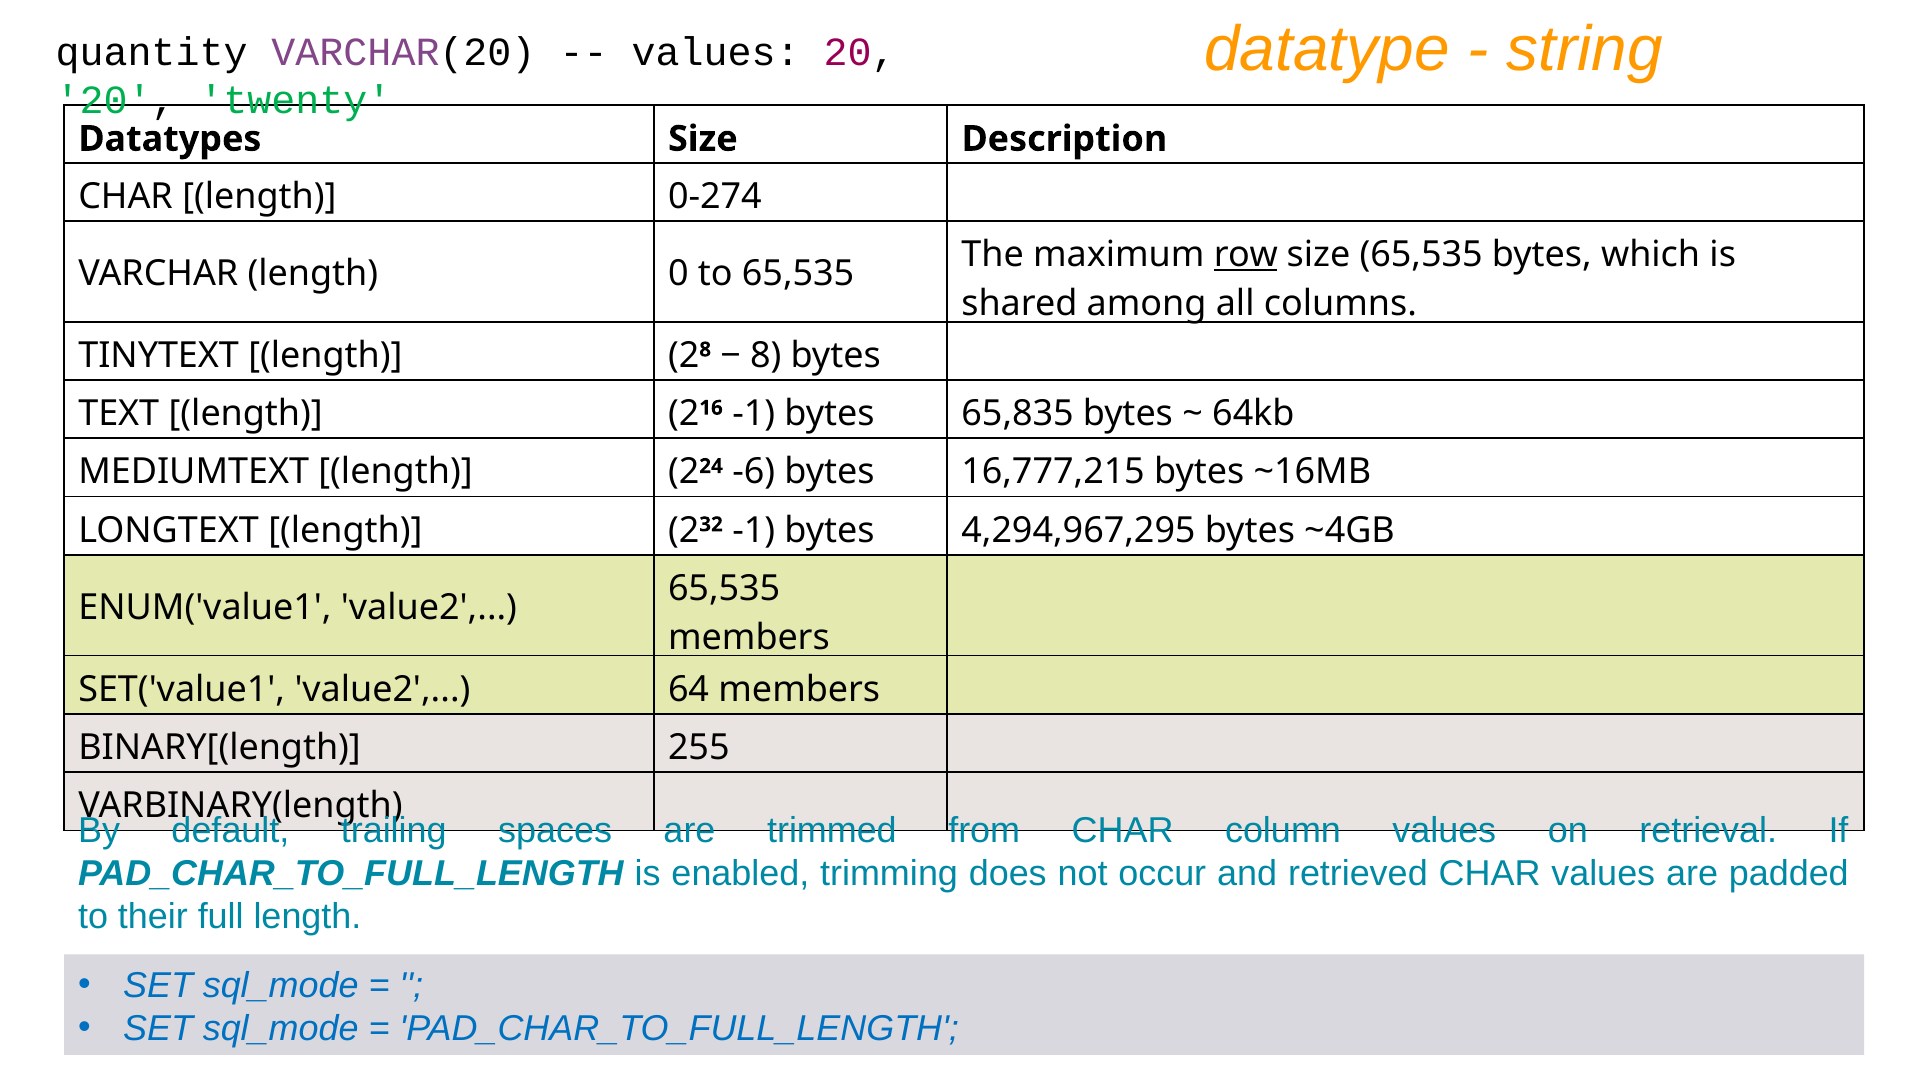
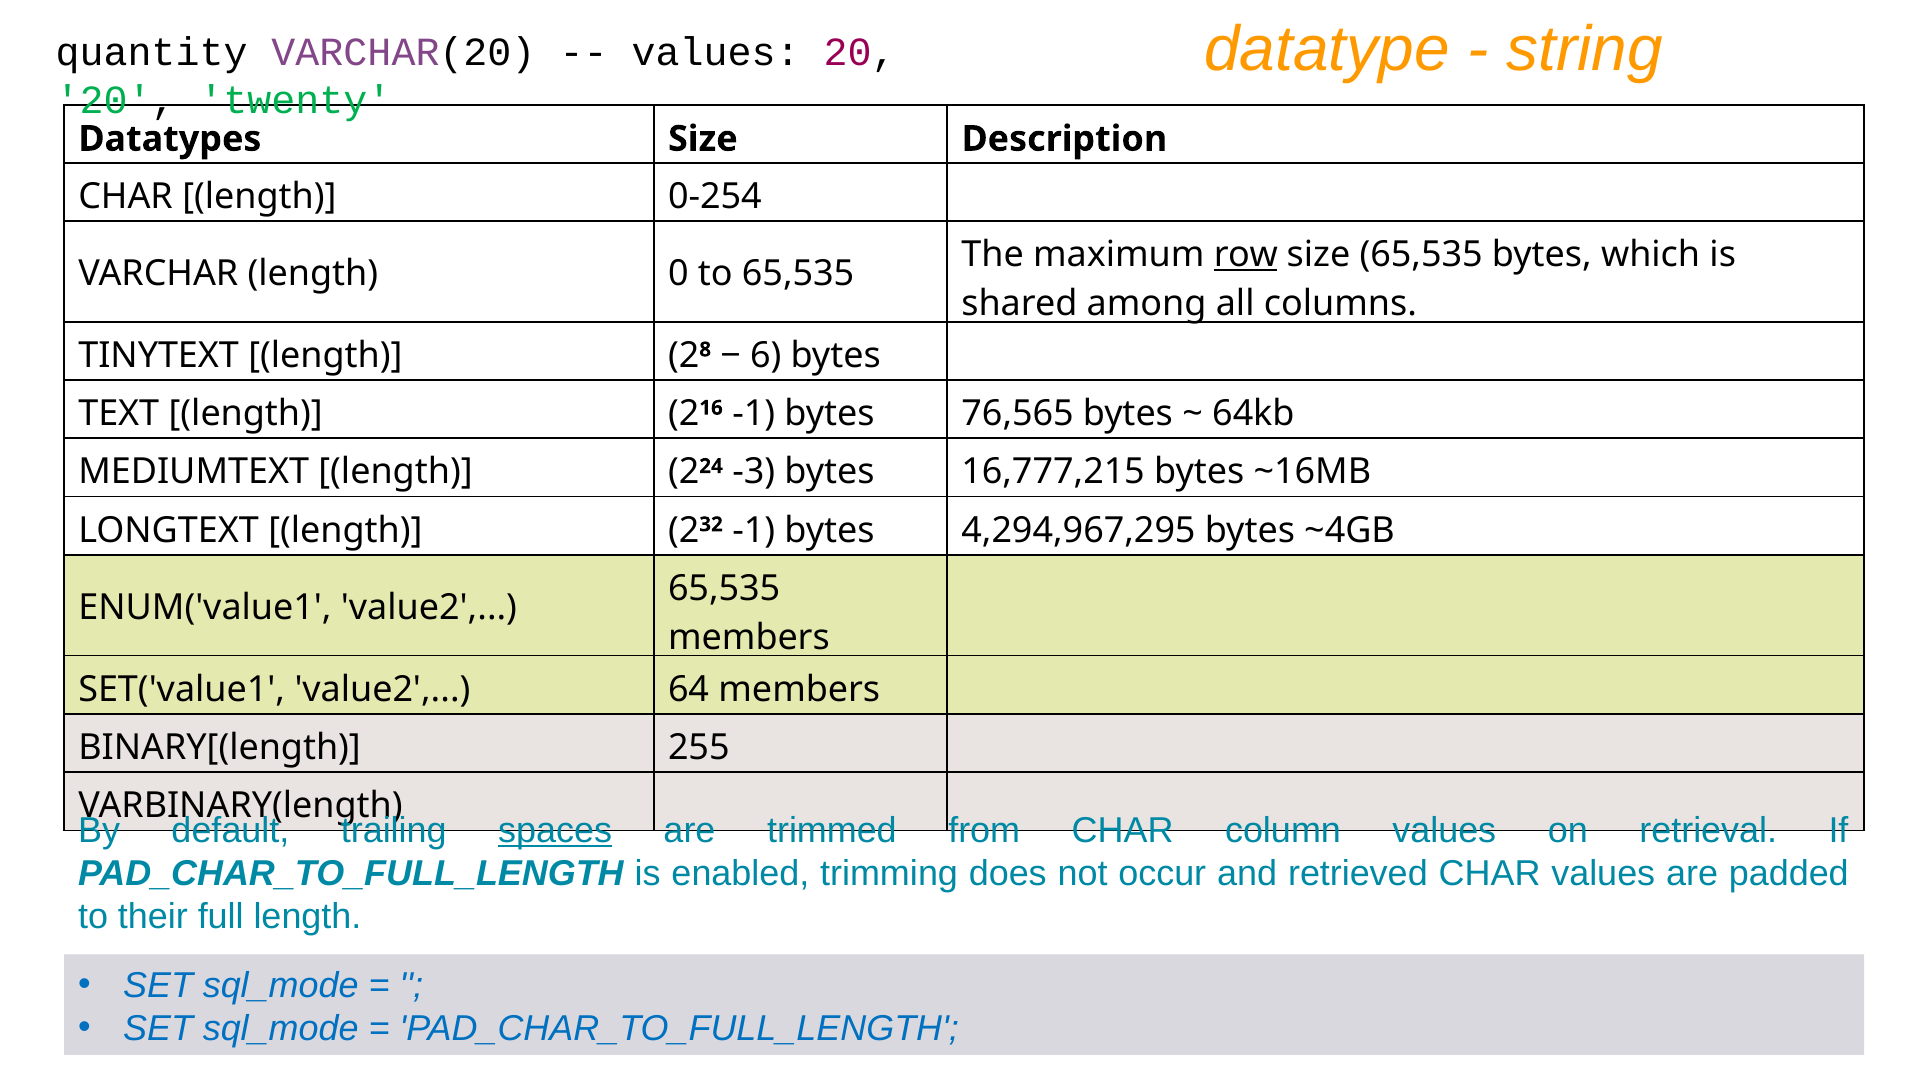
0-274: 0-274 -> 0-254
8: 8 -> 6
65,835: 65,835 -> 76,565
-6: -6 -> -3
spaces underline: none -> present
